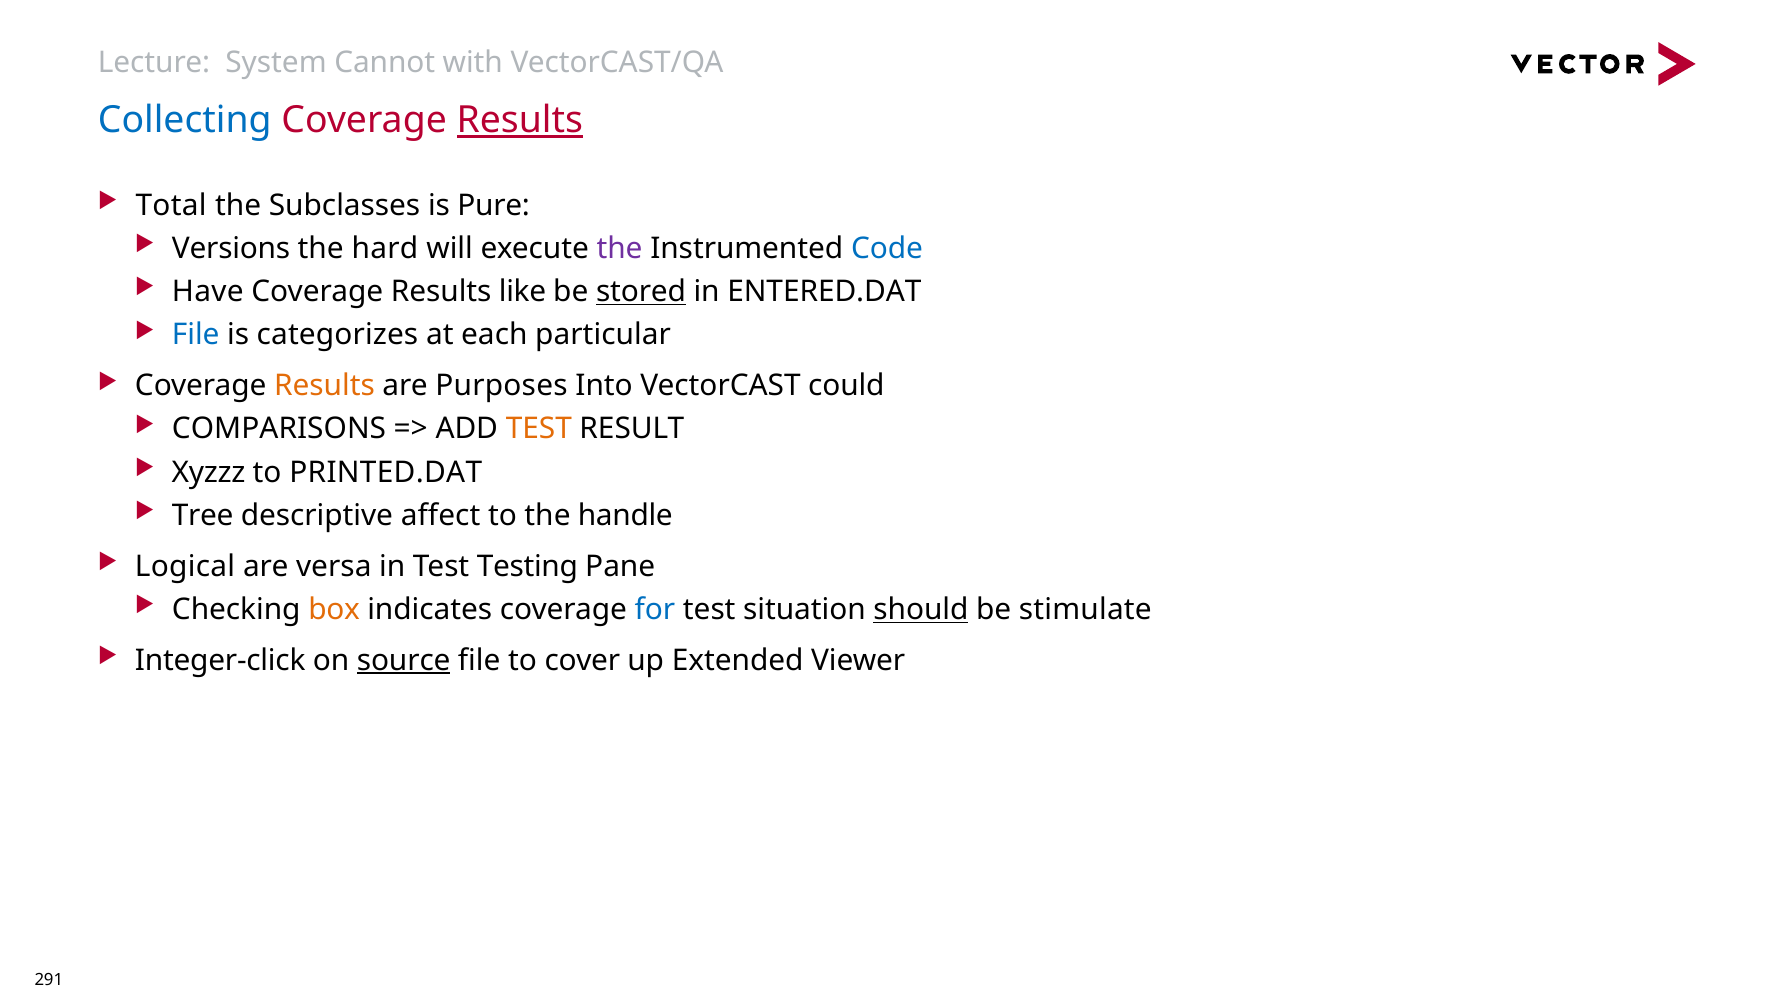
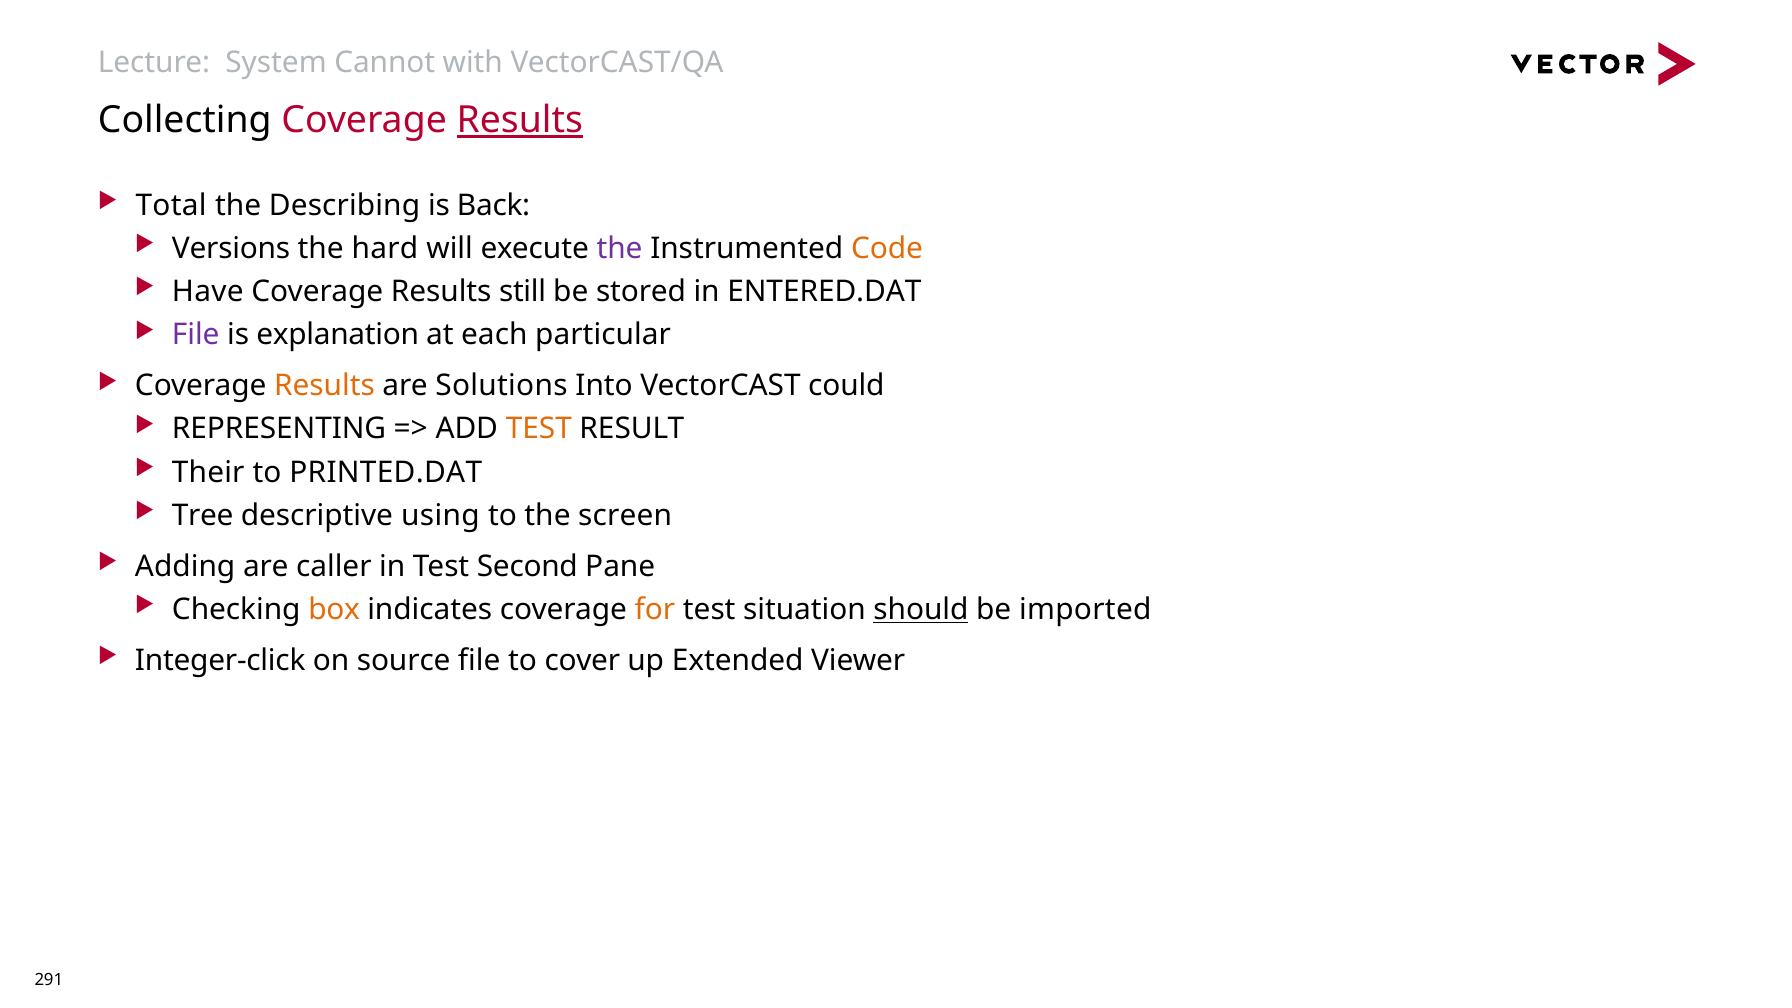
Collecting colour: blue -> black
Subclasses: Subclasses -> Describing
Pure: Pure -> Back
Code colour: blue -> orange
like: like -> still
stored underline: present -> none
File at (196, 335) colour: blue -> purple
categorizes: categorizes -> explanation
Purposes: Purposes -> Solutions
COMPARISONS: COMPARISONS -> REPRESENTING
Xyzzz: Xyzzz -> Their
affect: affect -> using
handle: handle -> screen
Logical: Logical -> Adding
versa: versa -> caller
Testing: Testing -> Second
for colour: blue -> orange
stimulate: stimulate -> imported
source underline: present -> none
